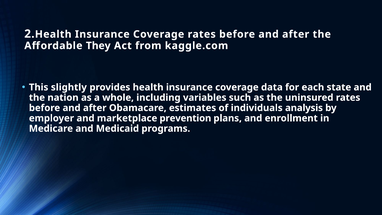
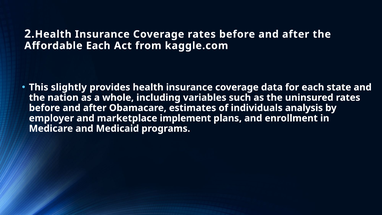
Affordable They: They -> Each
prevention: prevention -> implement
